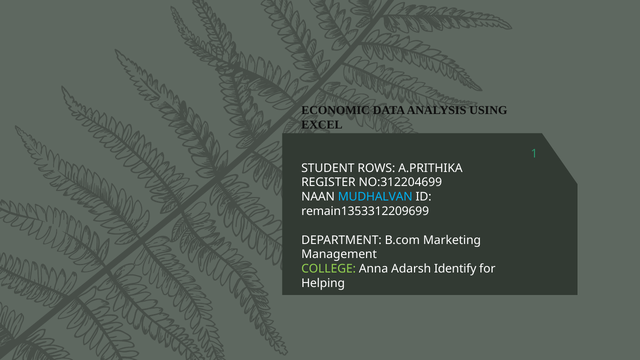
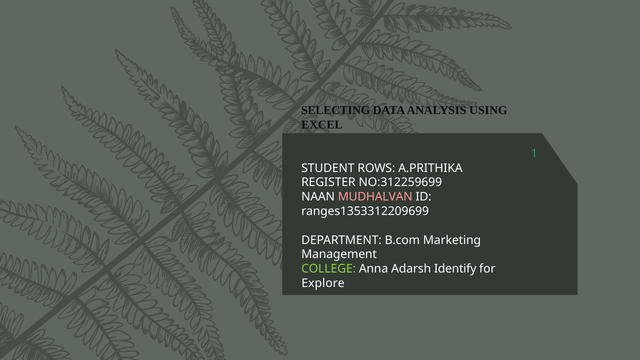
ECONOMIC: ECONOMIC -> SELECTING
NO:312204699: NO:312204699 -> NO:312259699
MUDHALVAN colour: light blue -> pink
remain1353312209699: remain1353312209699 -> ranges1353312209699
Helping: Helping -> Explore
